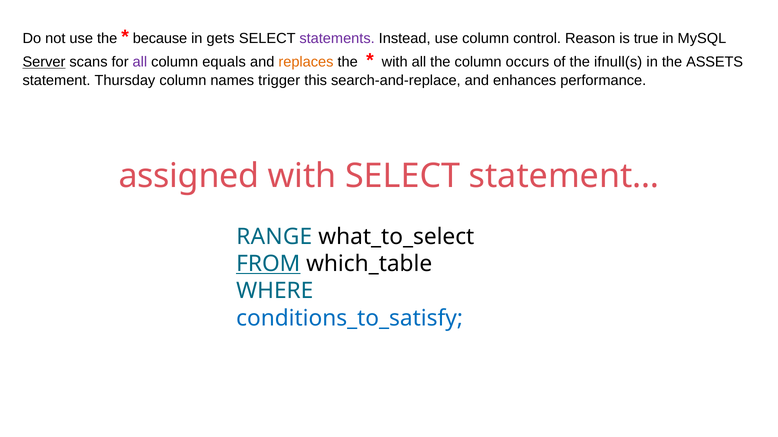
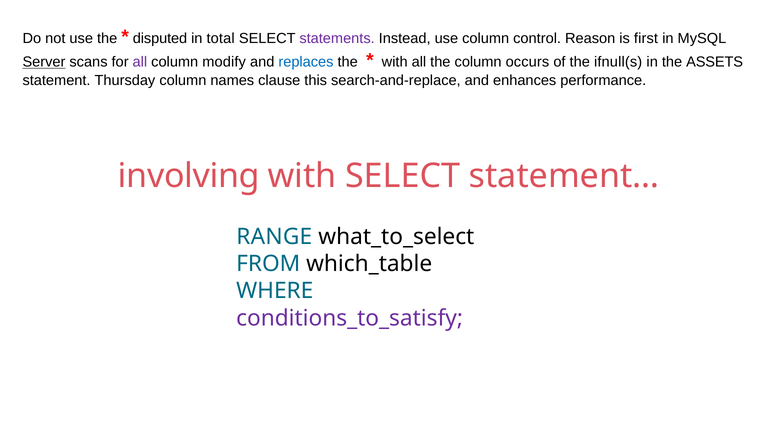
because: because -> disputed
gets: gets -> total
true: true -> first
equals: equals -> modify
replaces colour: orange -> blue
trigger: trigger -> clause
assigned: assigned -> involving
FROM underline: present -> none
conditions_to_satisfy colour: blue -> purple
